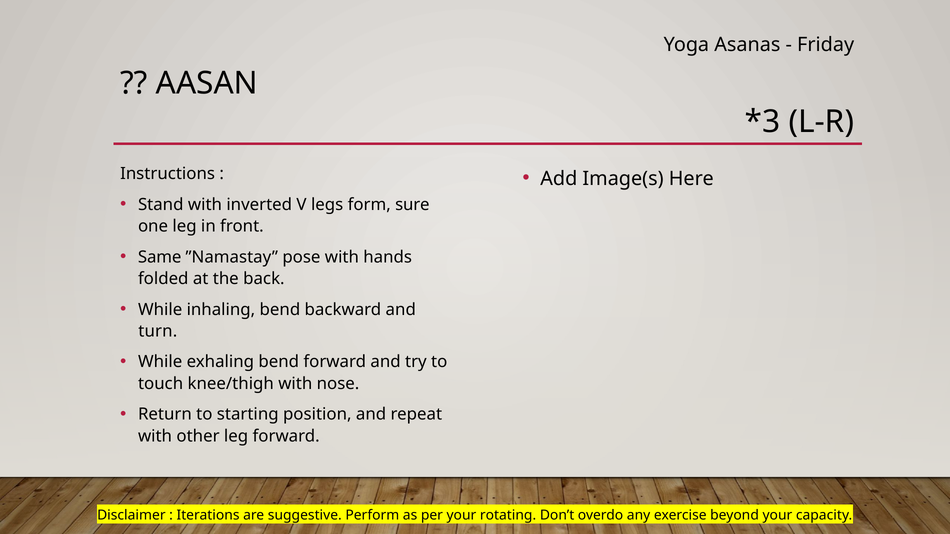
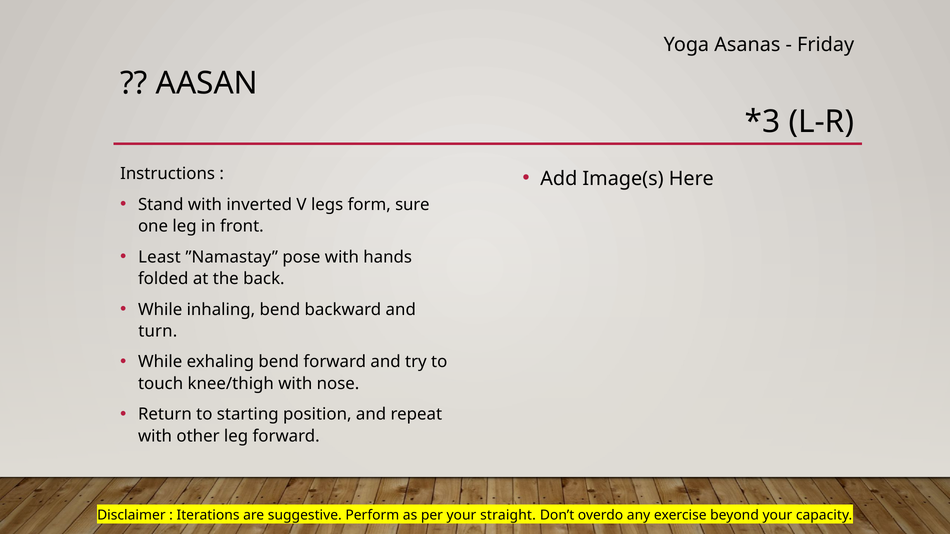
Same: Same -> Least
rotating: rotating -> straight
